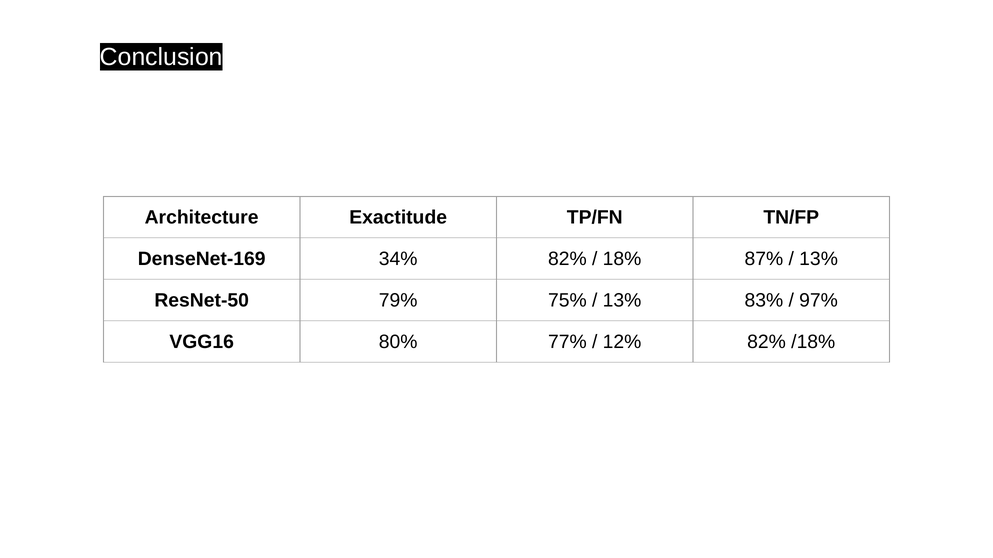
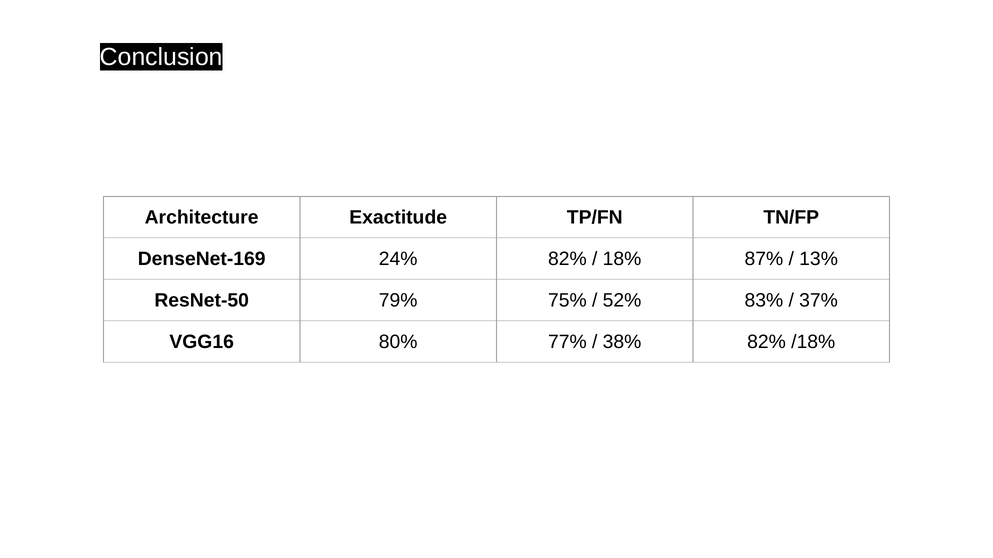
34%: 34% -> 24%
13% at (622, 301): 13% -> 52%
97%: 97% -> 37%
12%: 12% -> 38%
